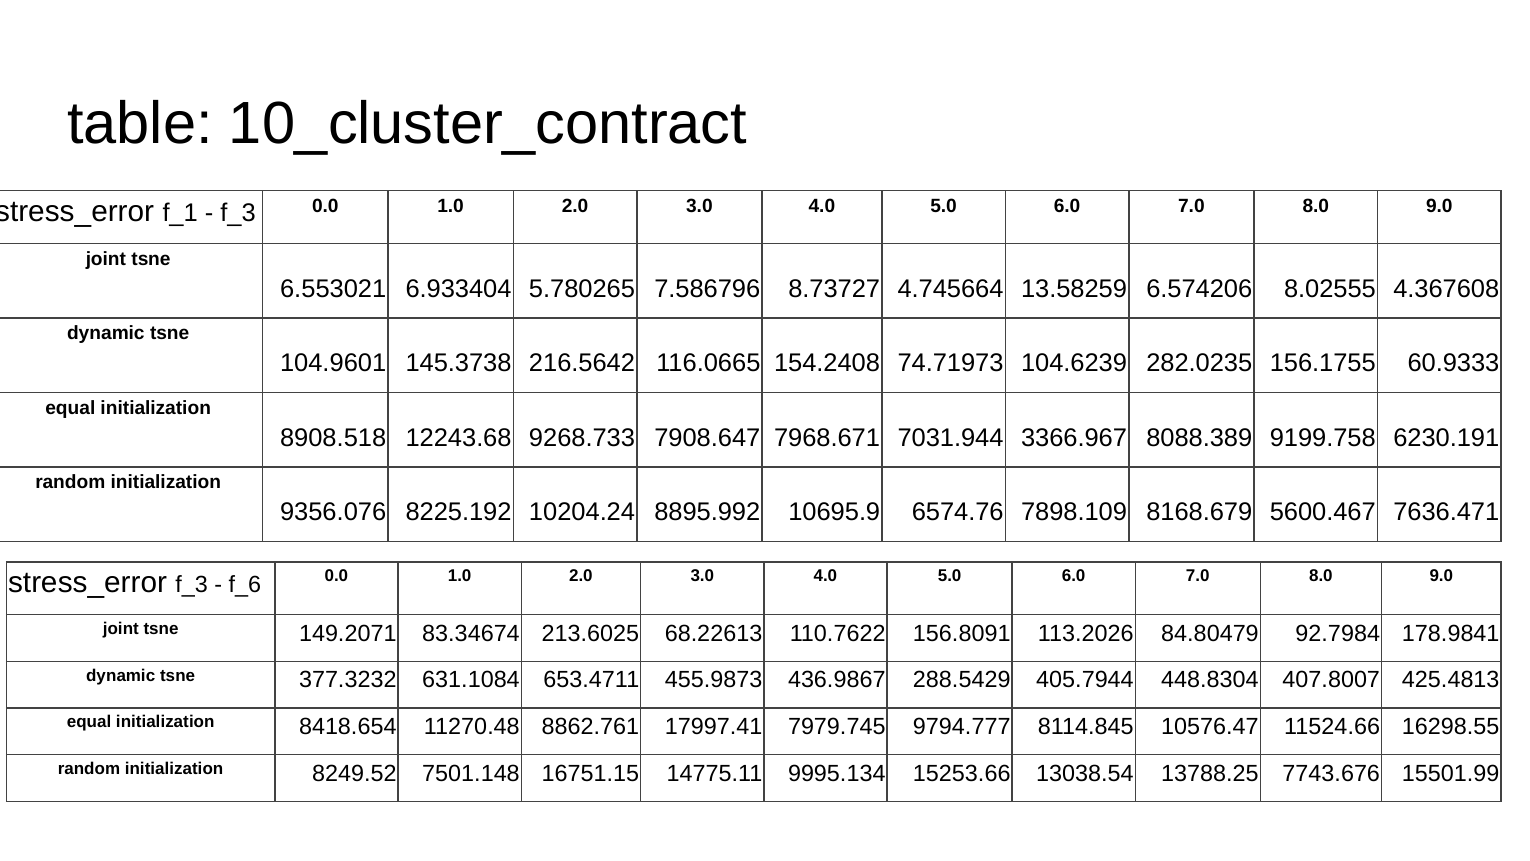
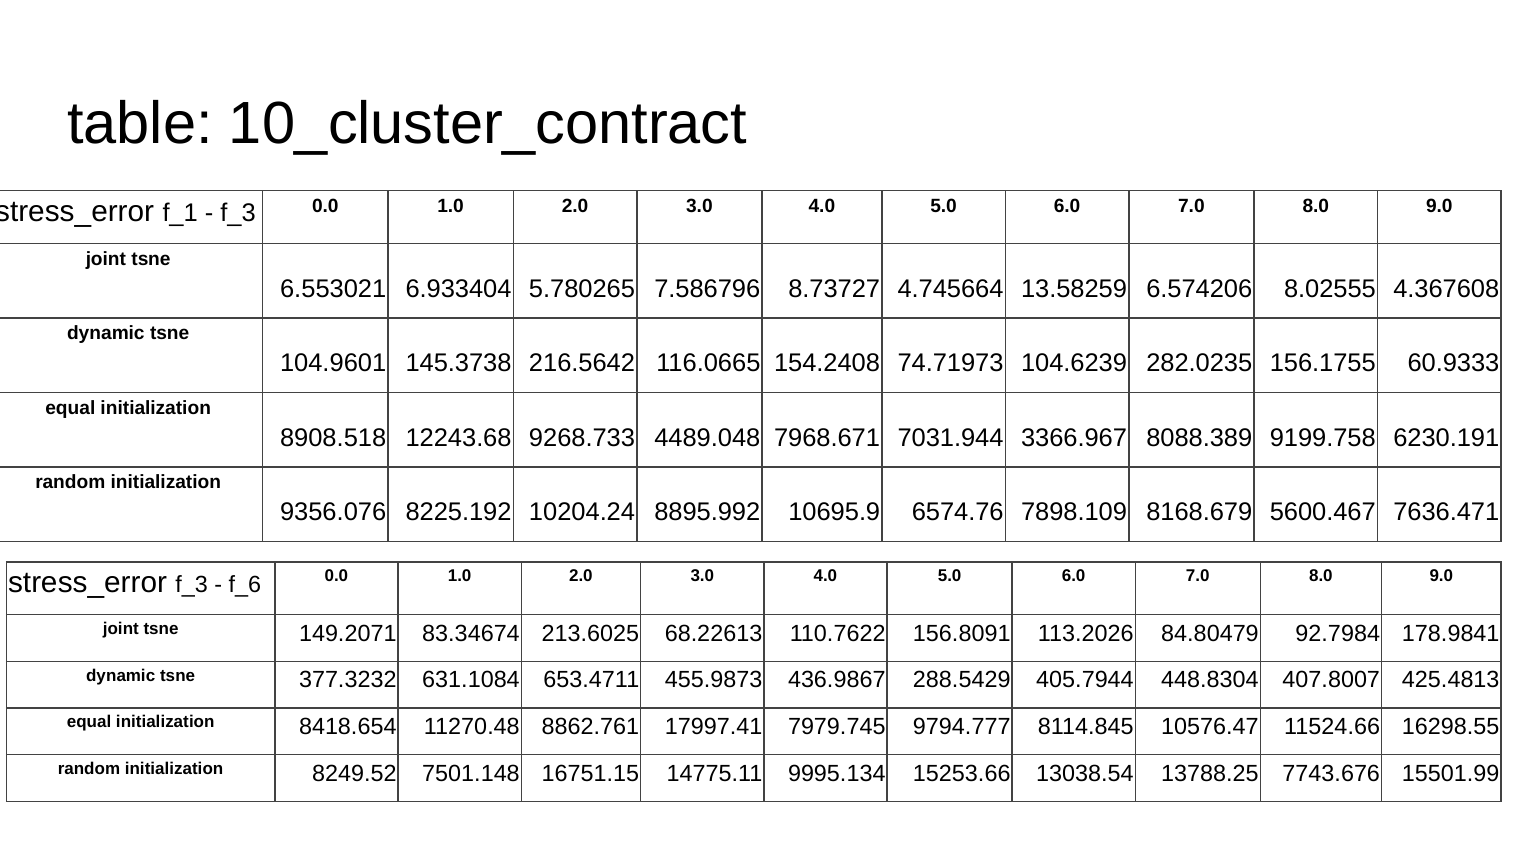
7908.647: 7908.647 -> 4489.048
